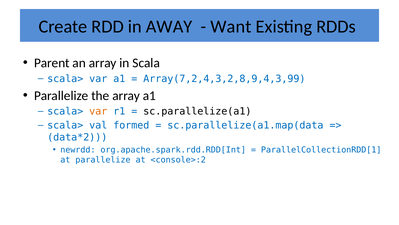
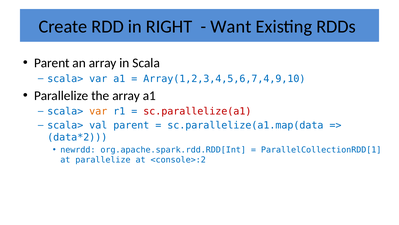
AWAY: AWAY -> RIGHT
Array(7,2,4,3,2,8,9,4,3,99: Array(7,2,4,3,2,8,9,4,3,99 -> Array(1,2,3,4,5,6,7,4,9,10
sc.parallelize(a1 colour: black -> red
val formed: formed -> parent
